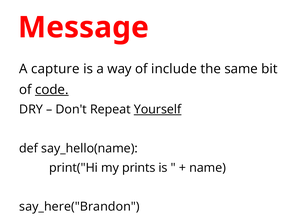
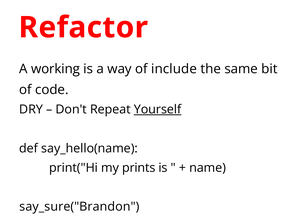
Message: Message -> Refactor
capture: capture -> working
code underline: present -> none
say_here("Brandon: say_here("Brandon -> say_sure("Brandon
